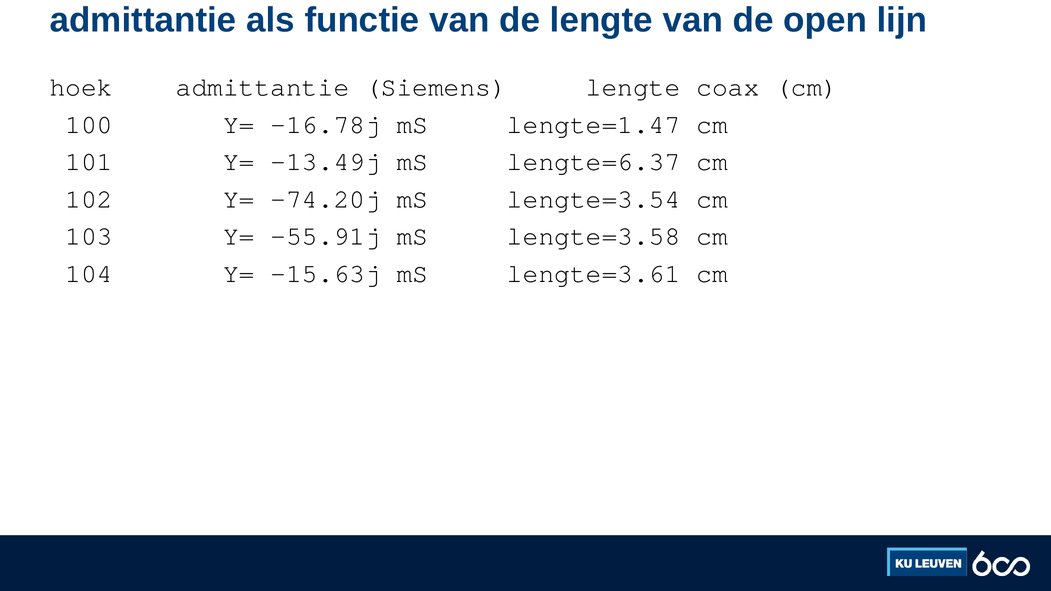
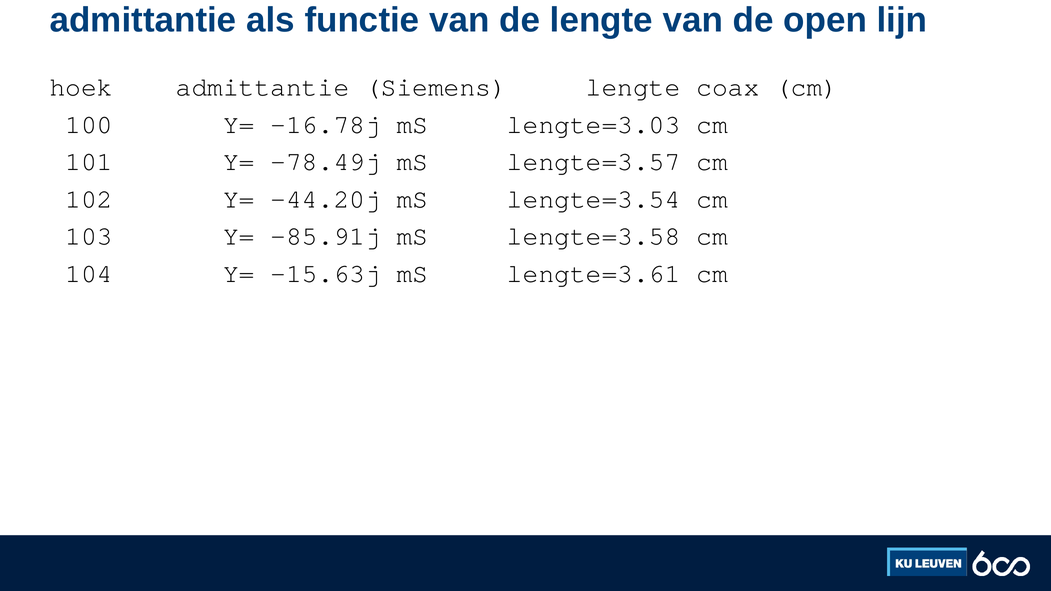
lengte=1.47: lengte=1.47 -> lengte=3.03
-13.49j: -13.49j -> -78.49j
lengte=6.37: lengte=6.37 -> lengte=3.57
-74.20j: -74.20j -> -44.20j
-55.91j: -55.91j -> -85.91j
